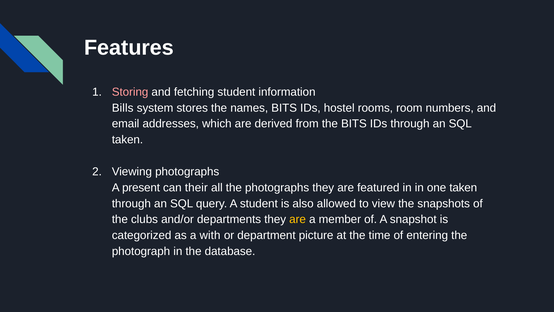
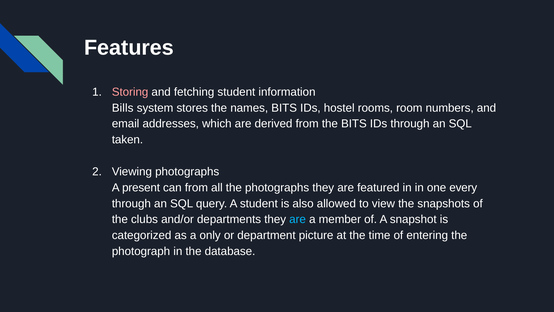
can their: their -> from
one taken: taken -> every
are at (298, 219) colour: yellow -> light blue
with: with -> only
